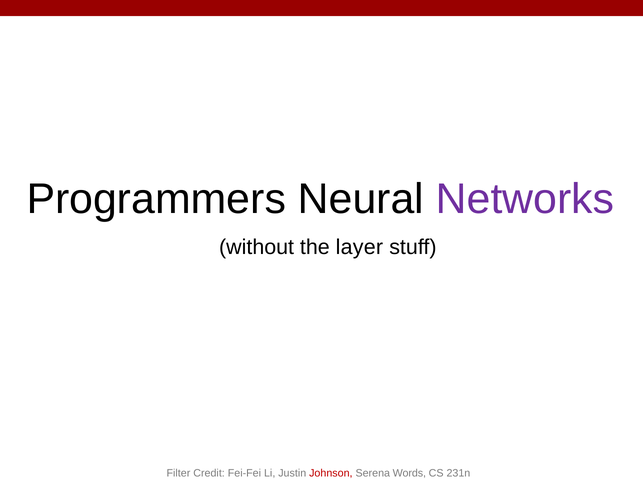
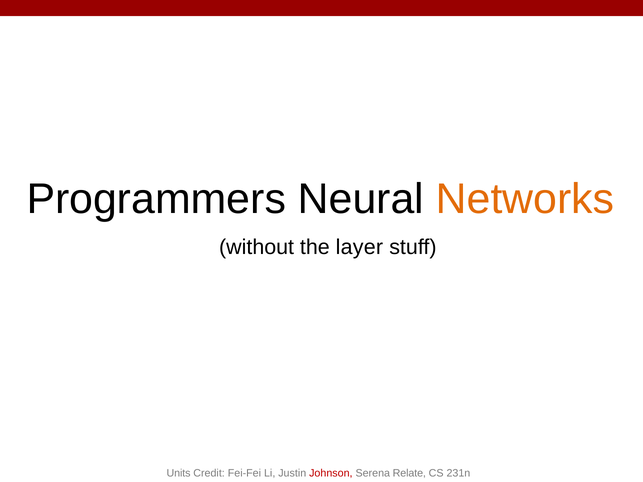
Networks colour: purple -> orange
Filter: Filter -> Units
Words: Words -> Relate
